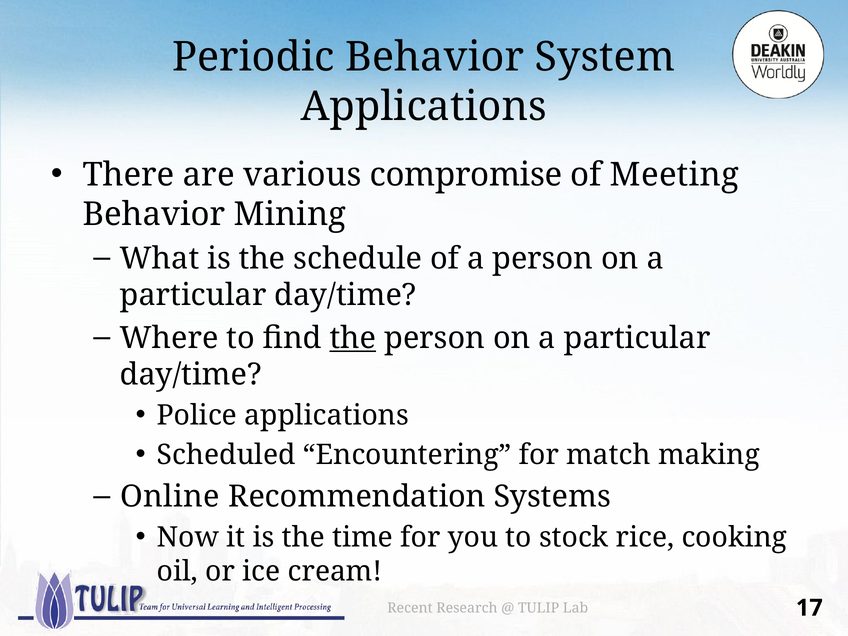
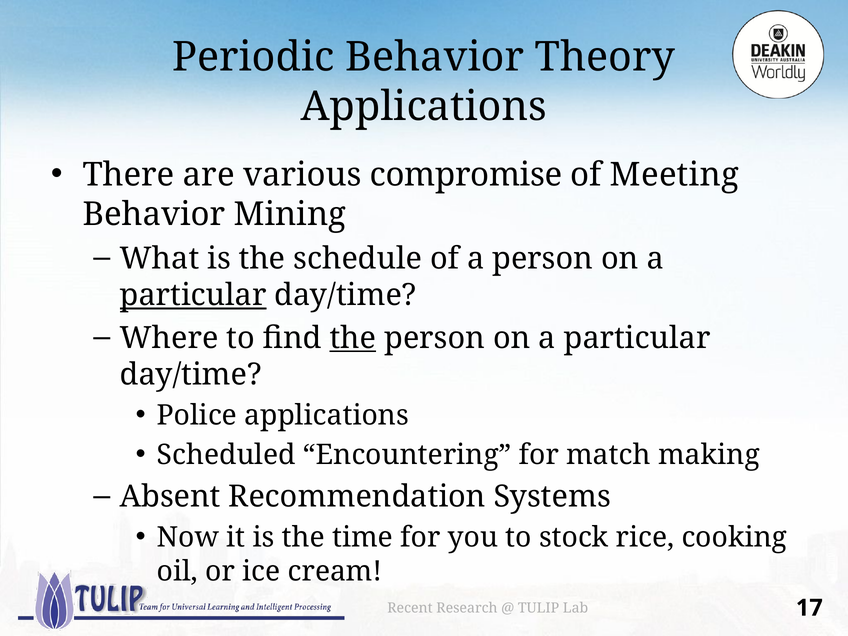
System: System -> Theory
particular at (193, 295) underline: none -> present
Online: Online -> Absent
